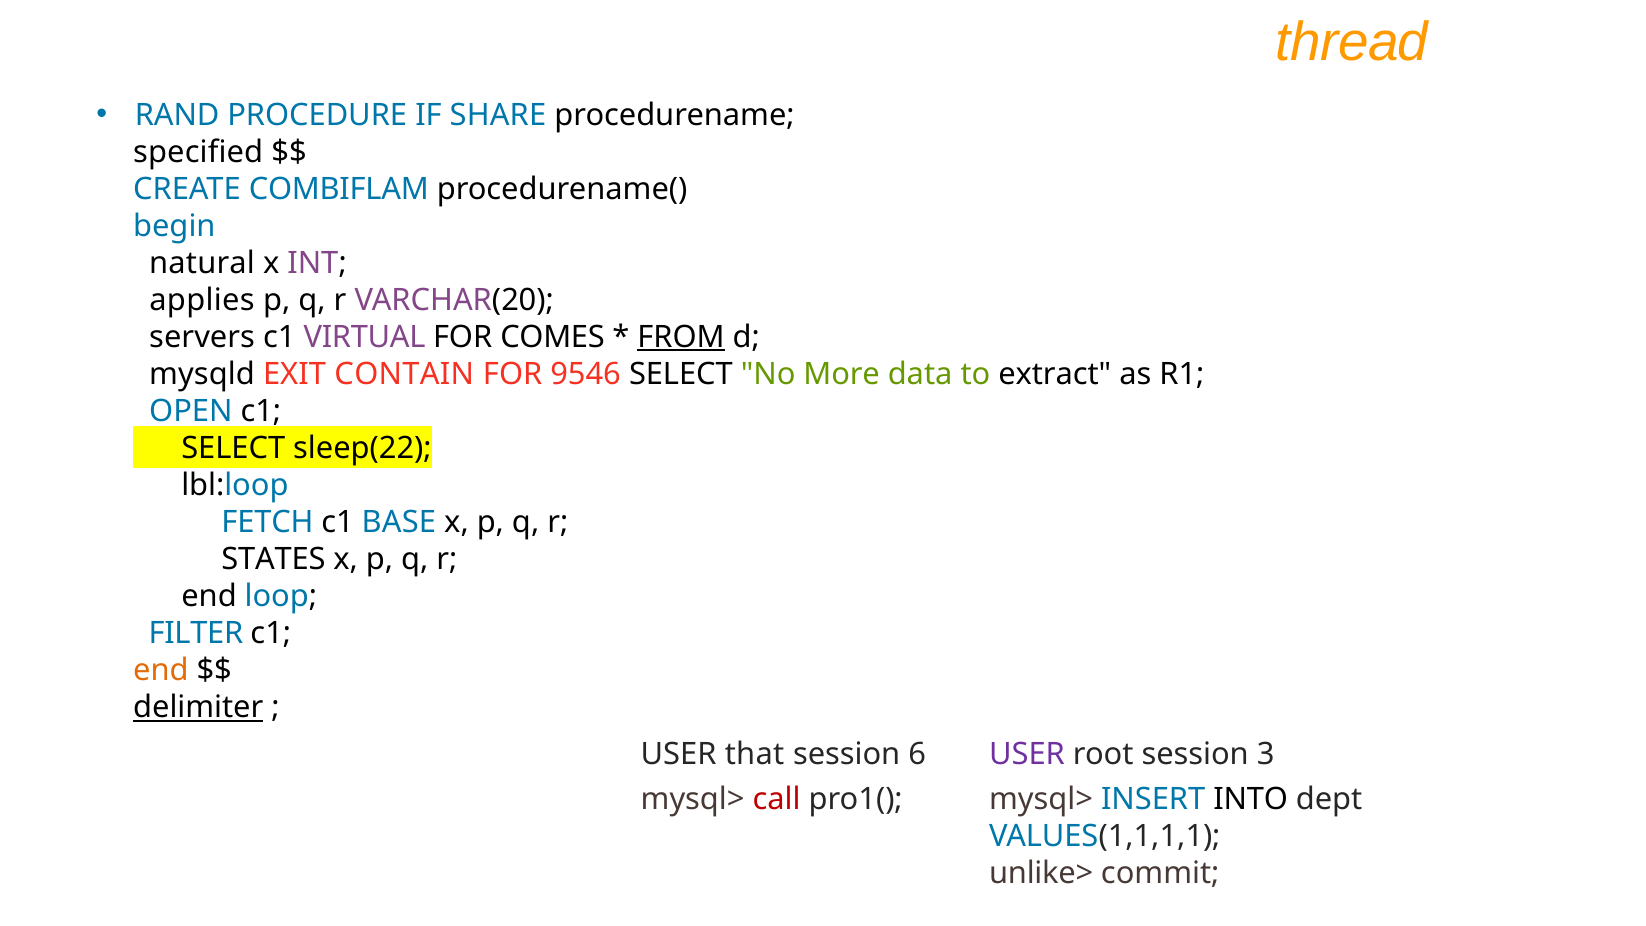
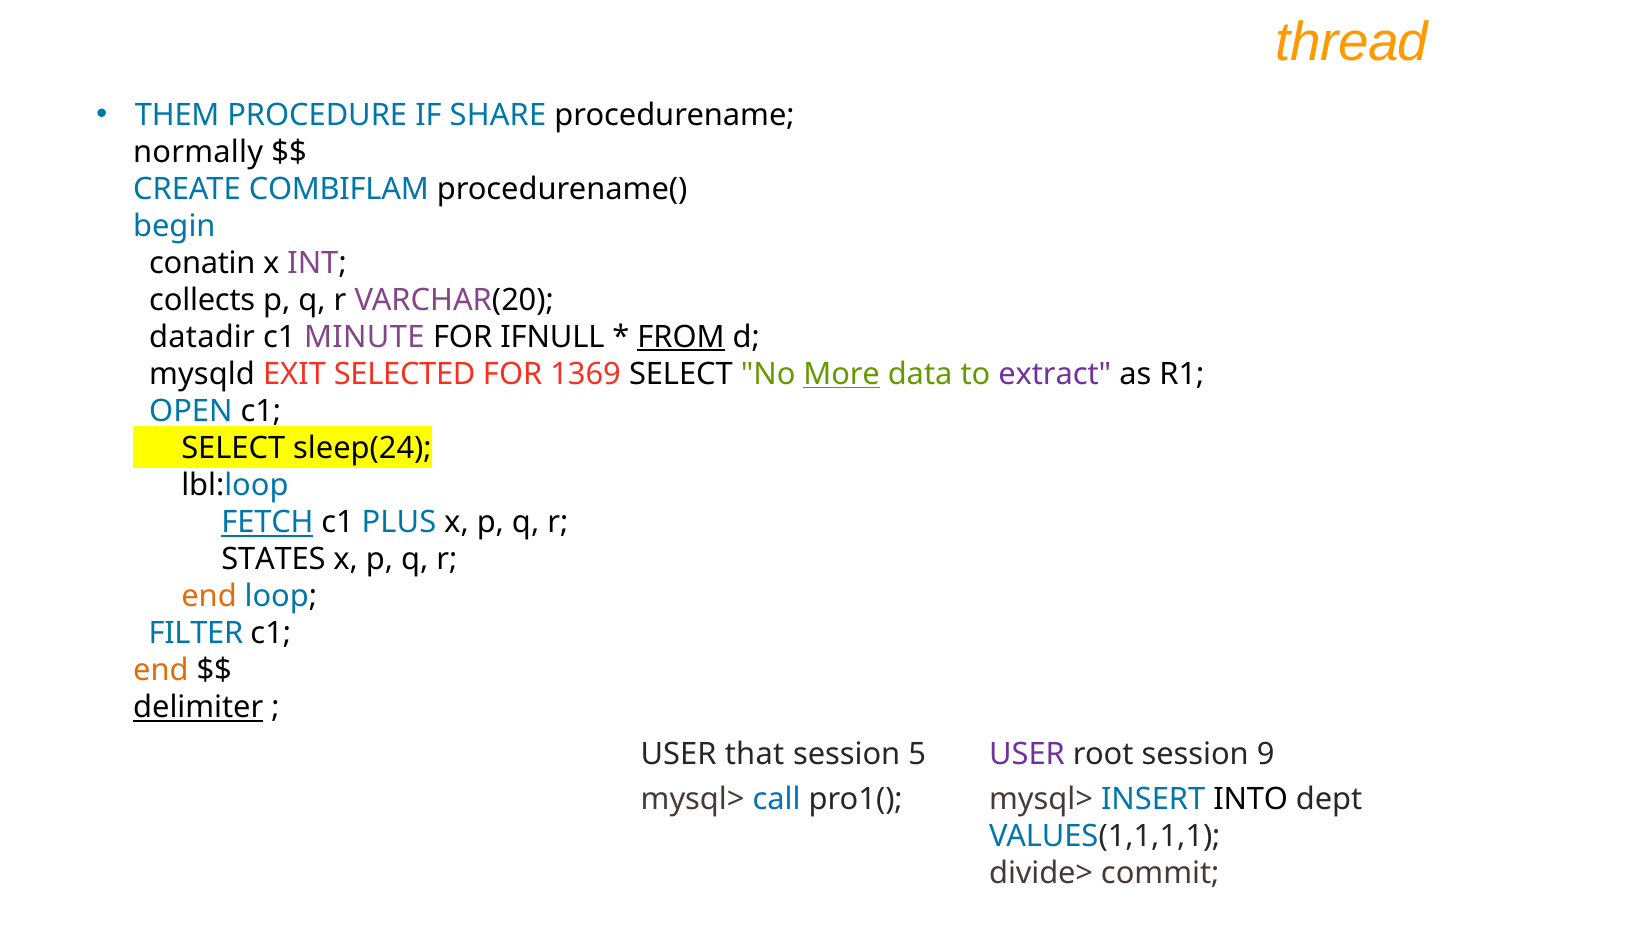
RAND: RAND -> THEM
specified: specified -> normally
natural: natural -> conatin
applies: applies -> collects
servers: servers -> datadir
VIRTUAL: VIRTUAL -> MINUTE
COMES: COMES -> IFNULL
CONTAIN: CONTAIN -> SELECTED
9546: 9546 -> 1369
More underline: none -> present
extract colour: black -> purple
sleep(22: sleep(22 -> sleep(24
FETCH underline: none -> present
BASE: BASE -> PLUS
end at (209, 596) colour: black -> orange
6: 6 -> 5
3: 3 -> 9
call colour: red -> blue
unlike>: unlike> -> divide>
